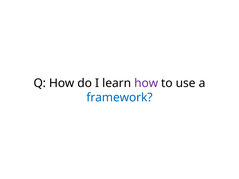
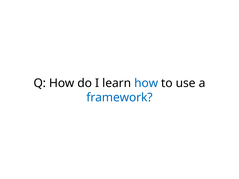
how at (146, 83) colour: purple -> blue
